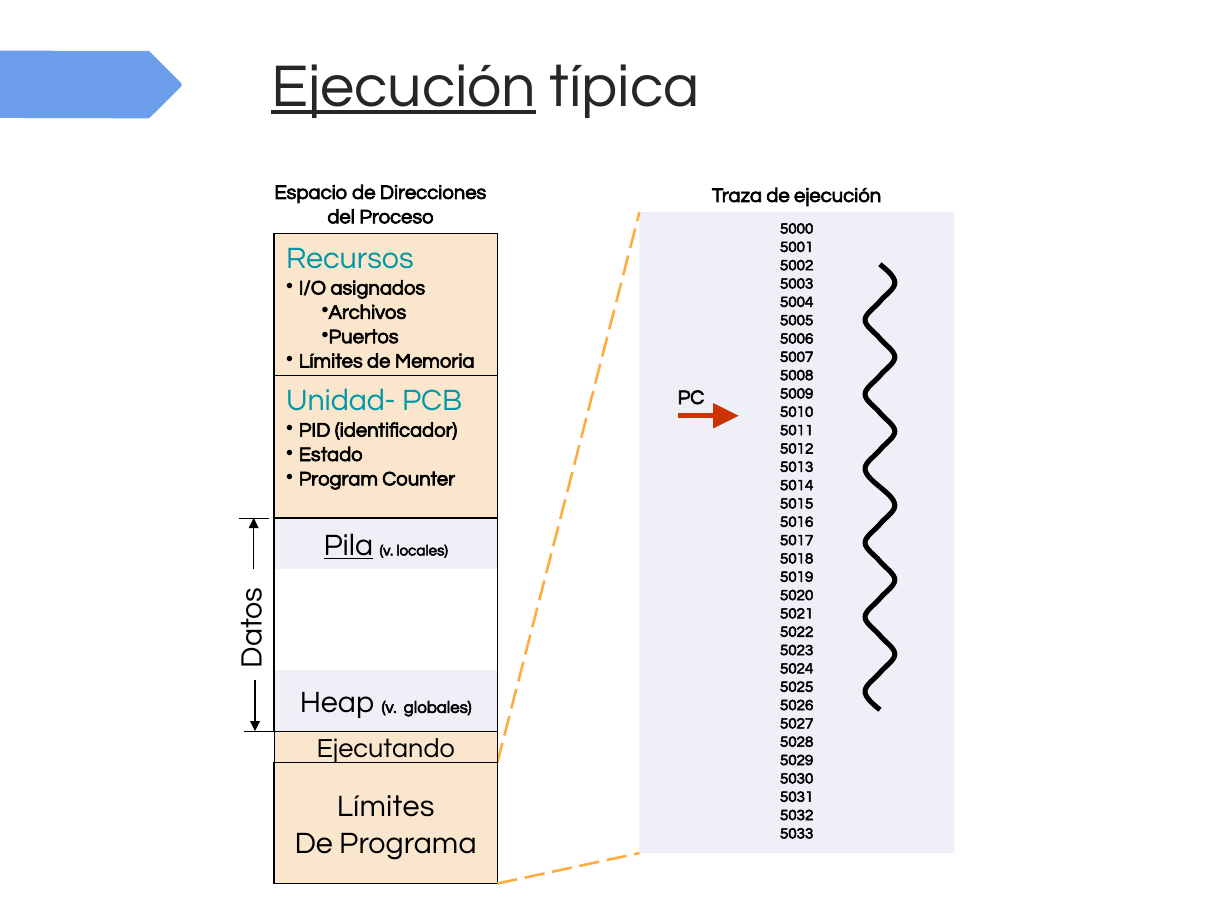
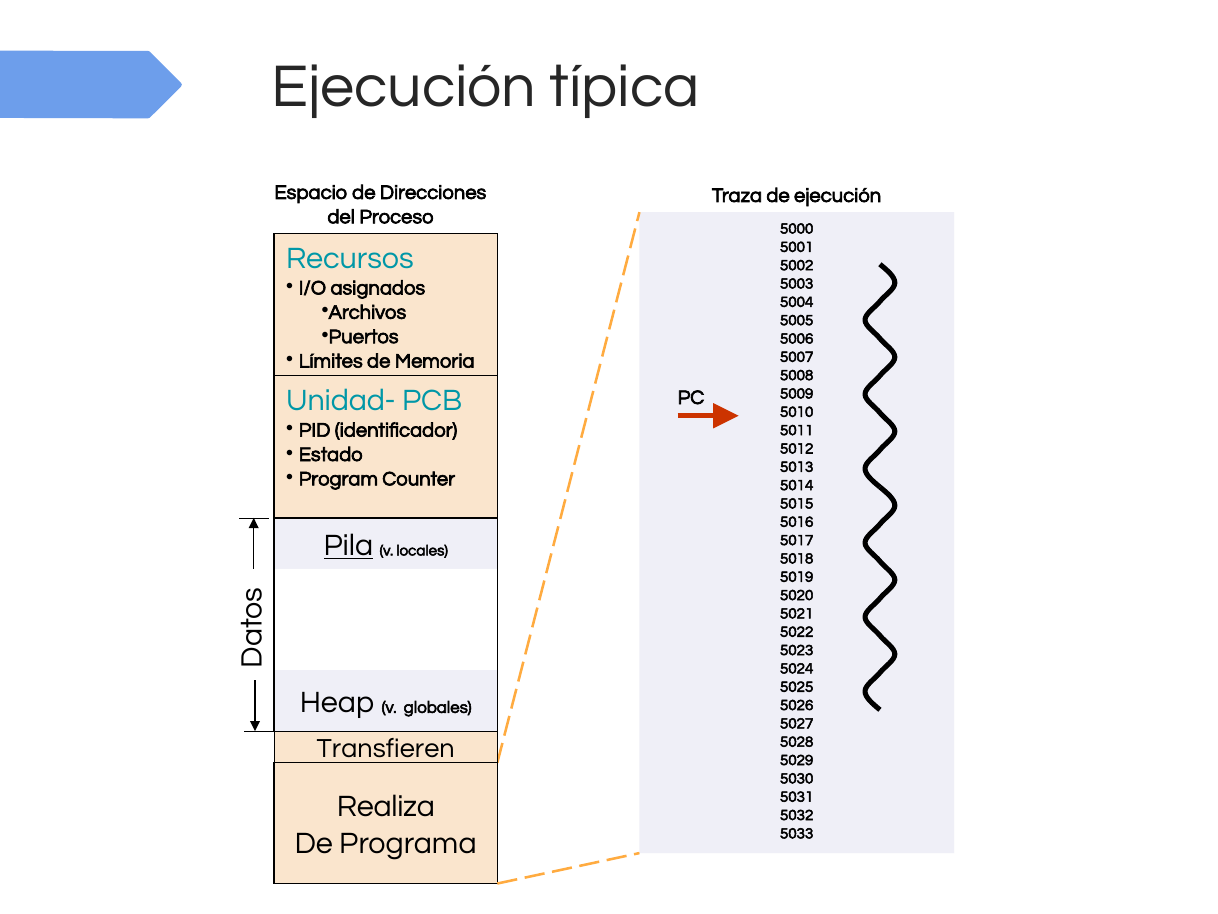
Ejecución at (404, 86) underline: present -> none
Ejecutando: Ejecutando -> Transfieren
Límites at (386, 806): Límites -> Realiza
